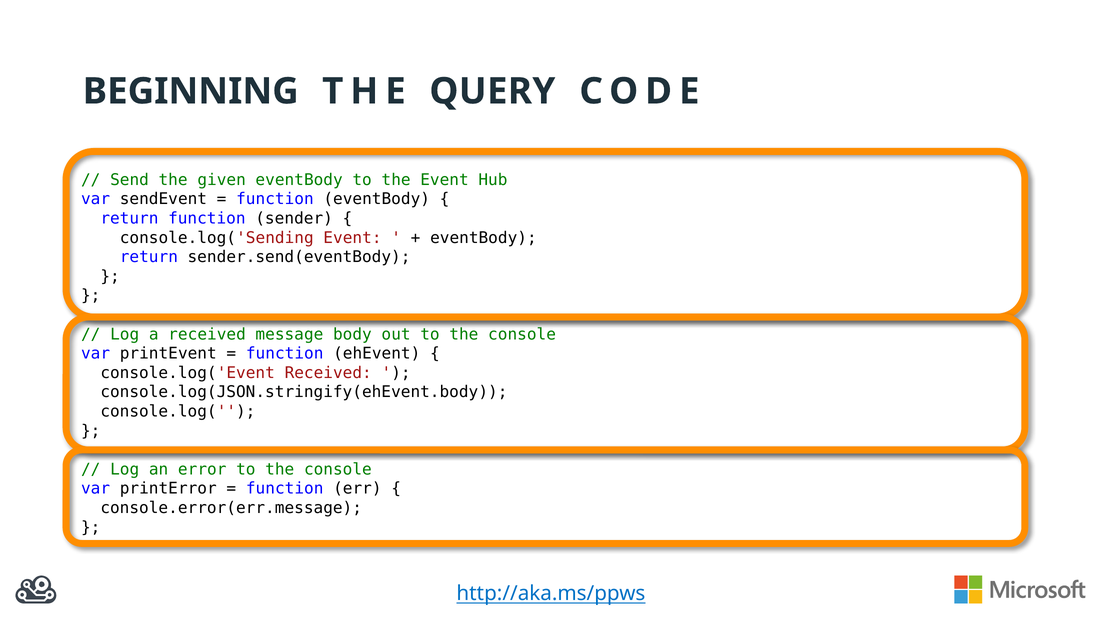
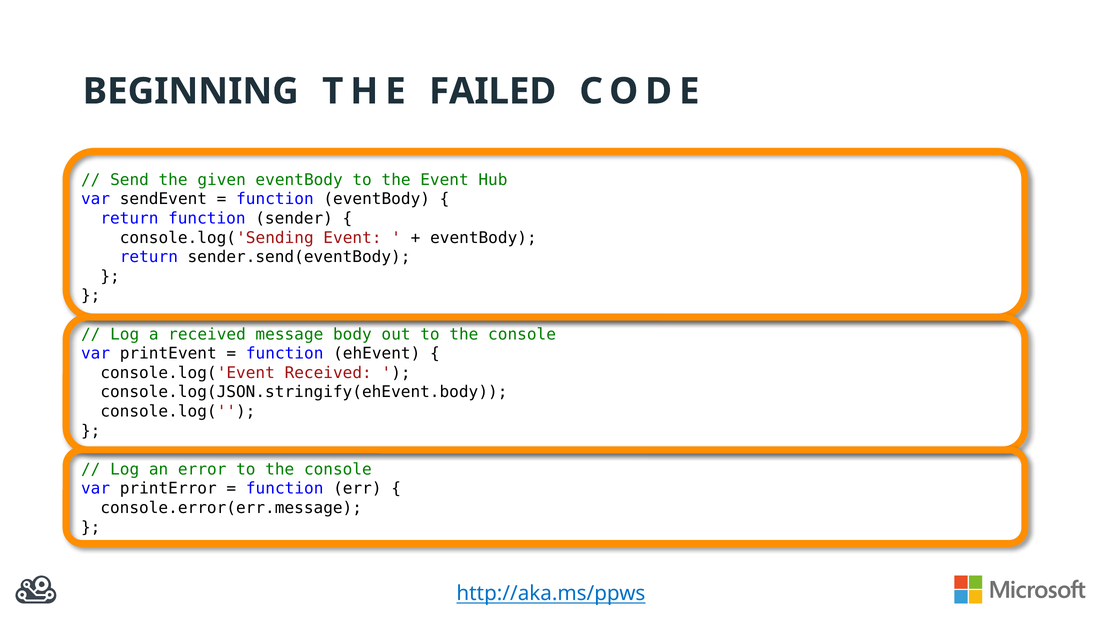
QUERY: QUERY -> FAILED
